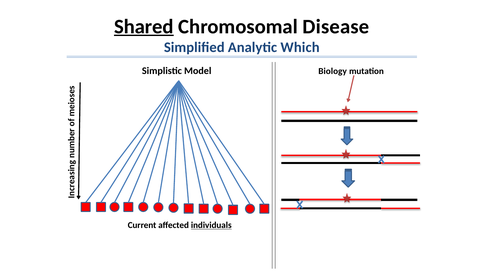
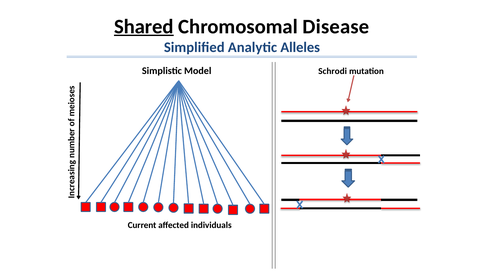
Which: Which -> Alleles
Biology: Biology -> Schrodi
individuals underline: present -> none
